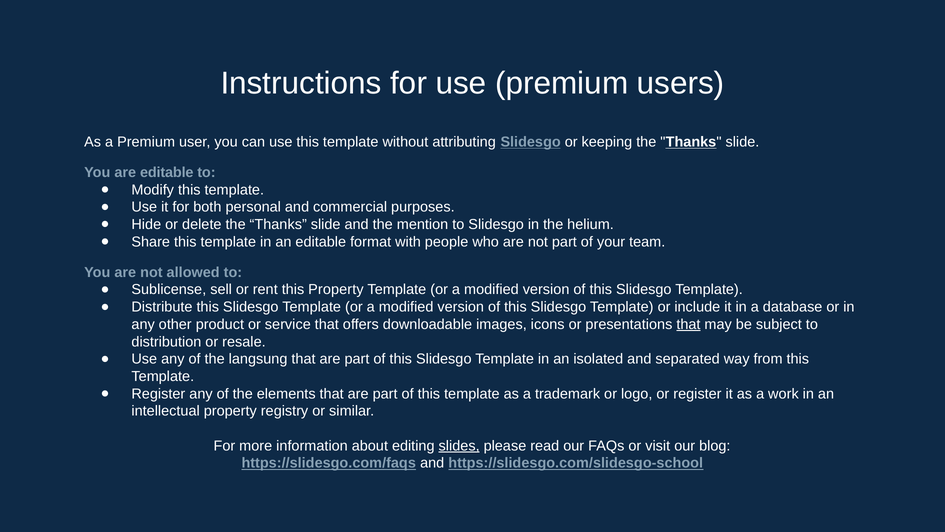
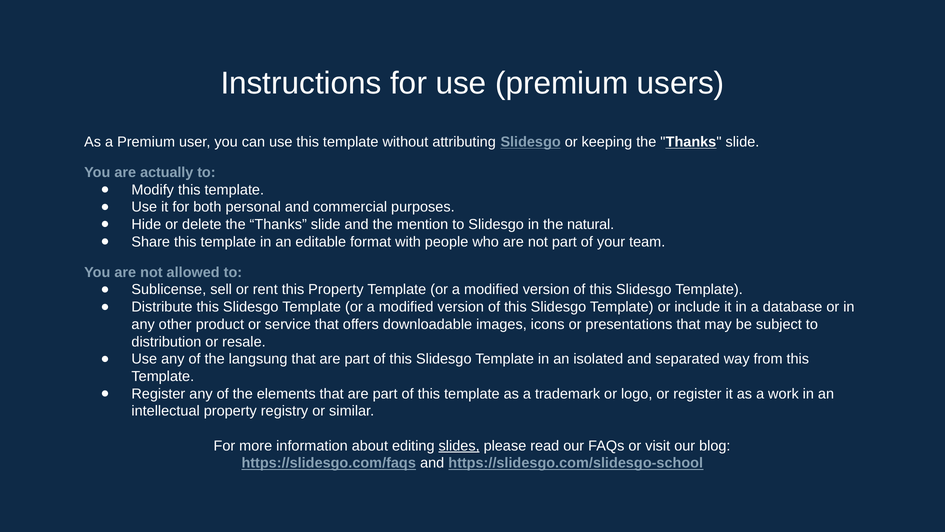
are editable: editable -> actually
helium: helium -> natural
that at (688, 324) underline: present -> none
